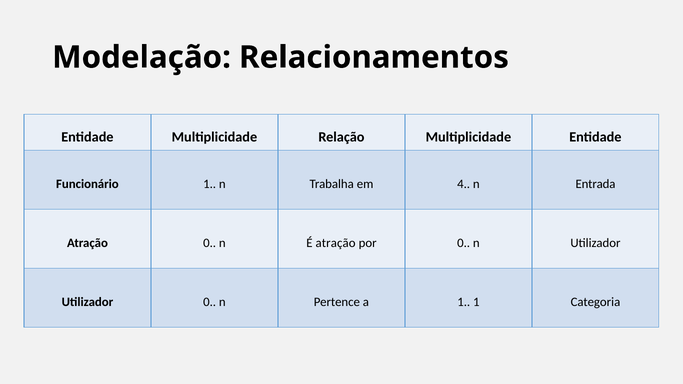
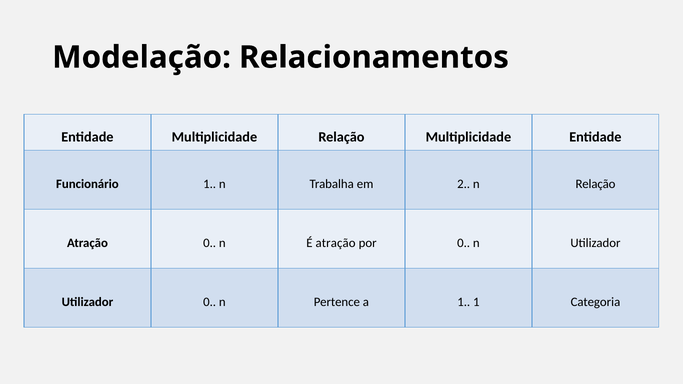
4: 4 -> 2
n Entrada: Entrada -> Relação
